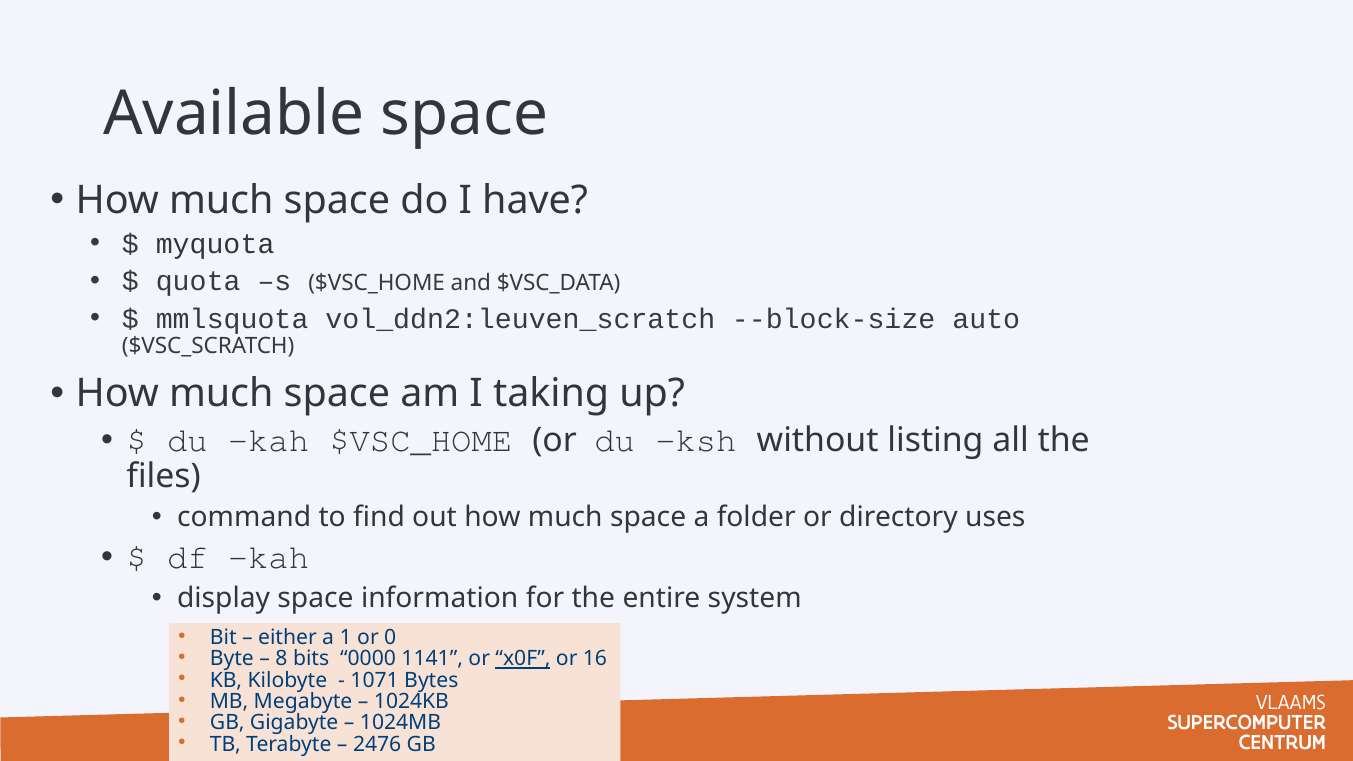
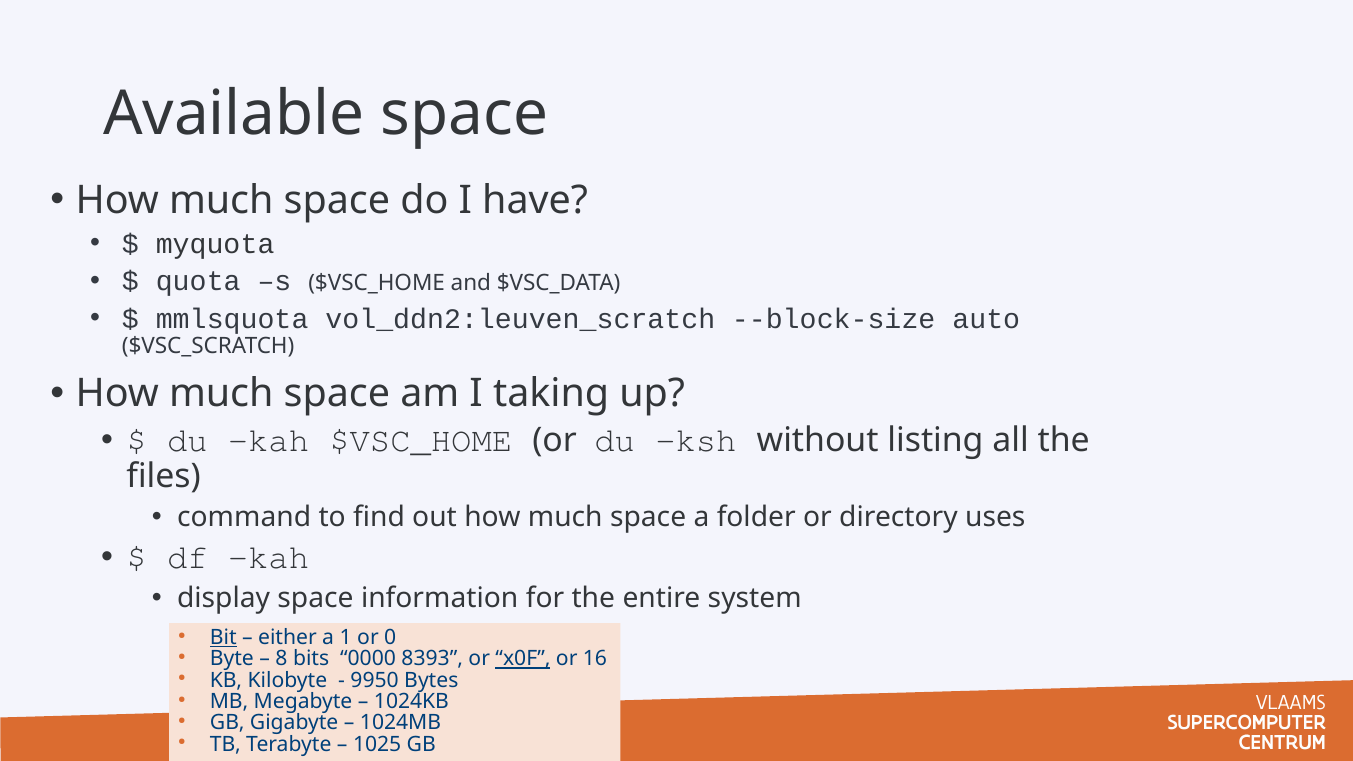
Bit underline: none -> present
1141: 1141 -> 8393
1071: 1071 -> 9950
2476: 2476 -> 1025
